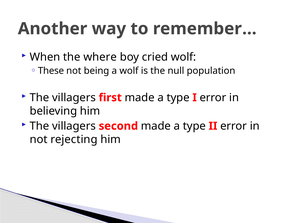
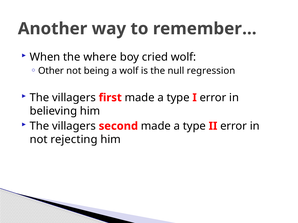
These: These -> Other
population: population -> regression
